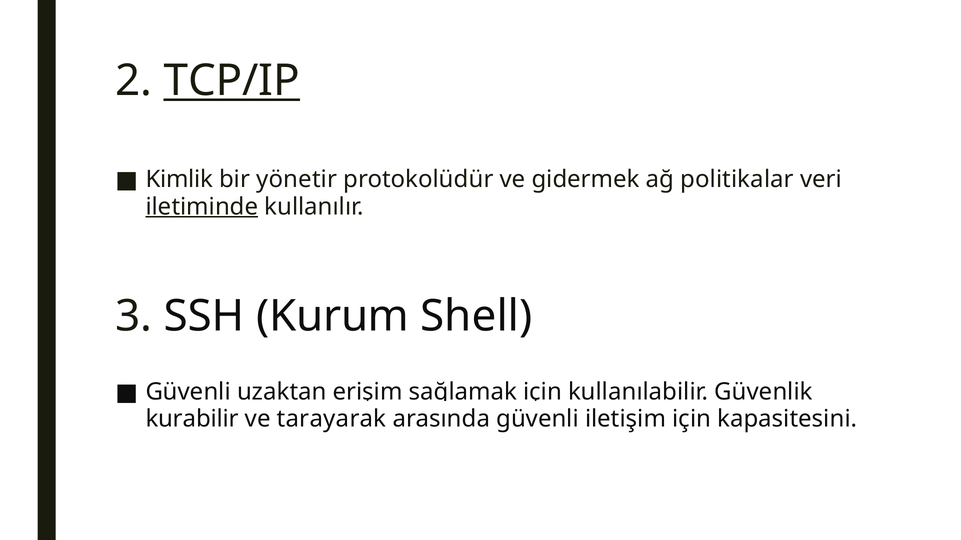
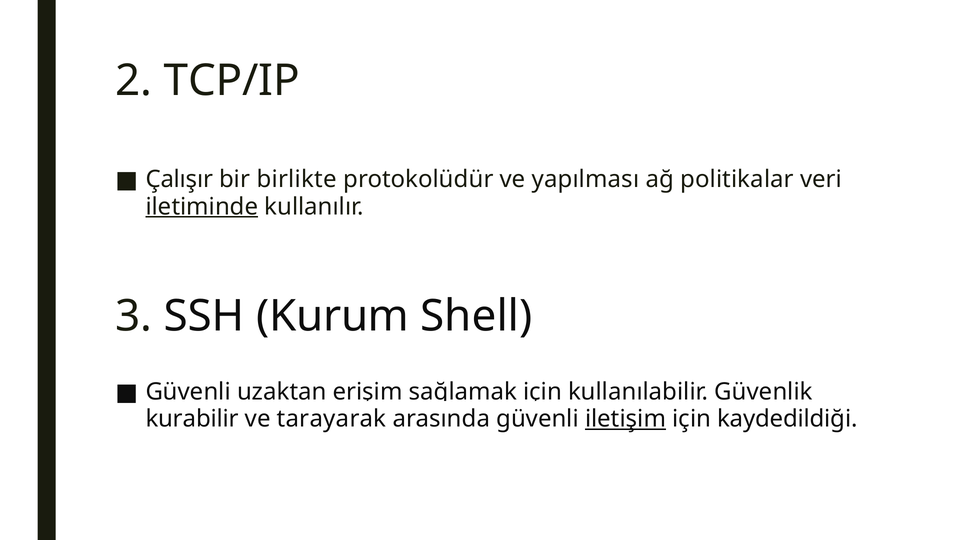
TCP/IP underline: present -> none
Kimlik: Kimlik -> Çalışır
yönetir: yönetir -> birlikte
gidermek: gidermek -> yapılması
iletişim underline: none -> present
kapasitesini: kapasitesini -> kaydedildiği
